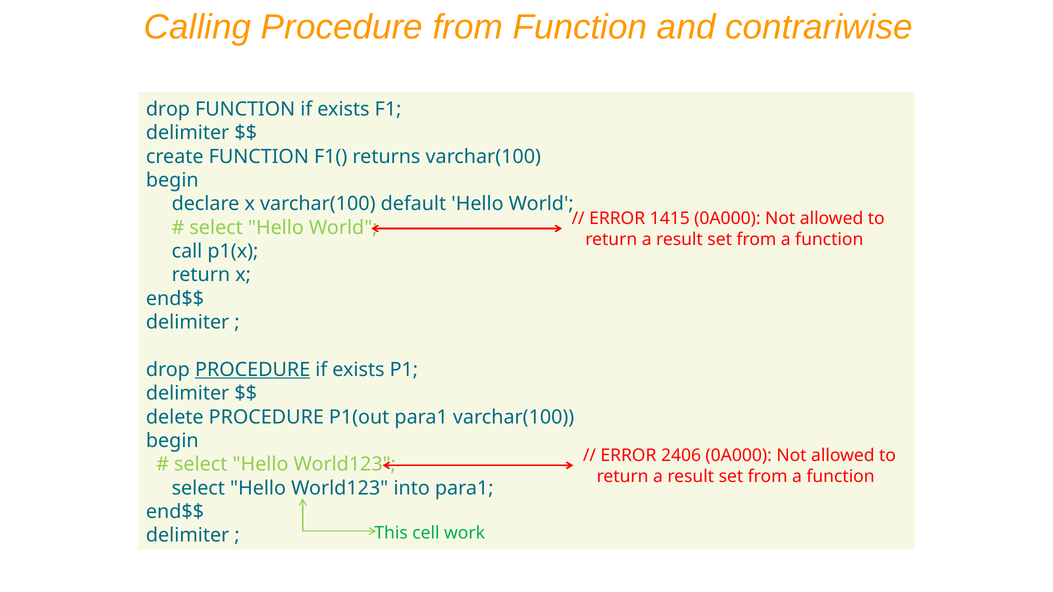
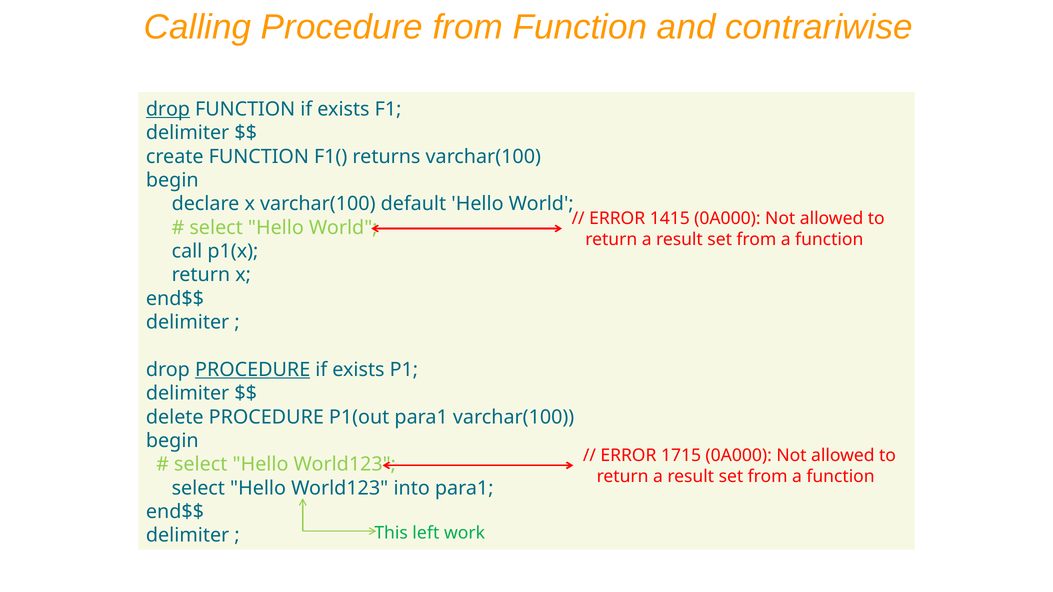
drop at (168, 109) underline: none -> present
2406: 2406 -> 1715
cell: cell -> left
